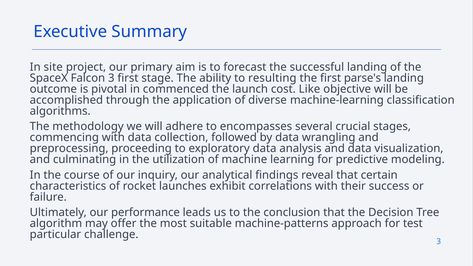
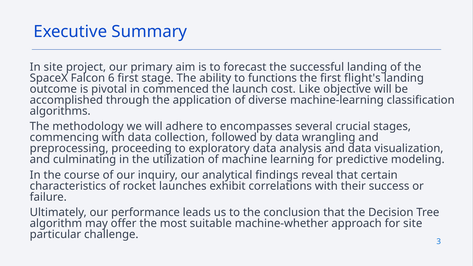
Falcon 3: 3 -> 6
resulting: resulting -> functions
parse's: parse's -> flight's
machine-patterns: machine-patterns -> machine-whether
for test: test -> site
